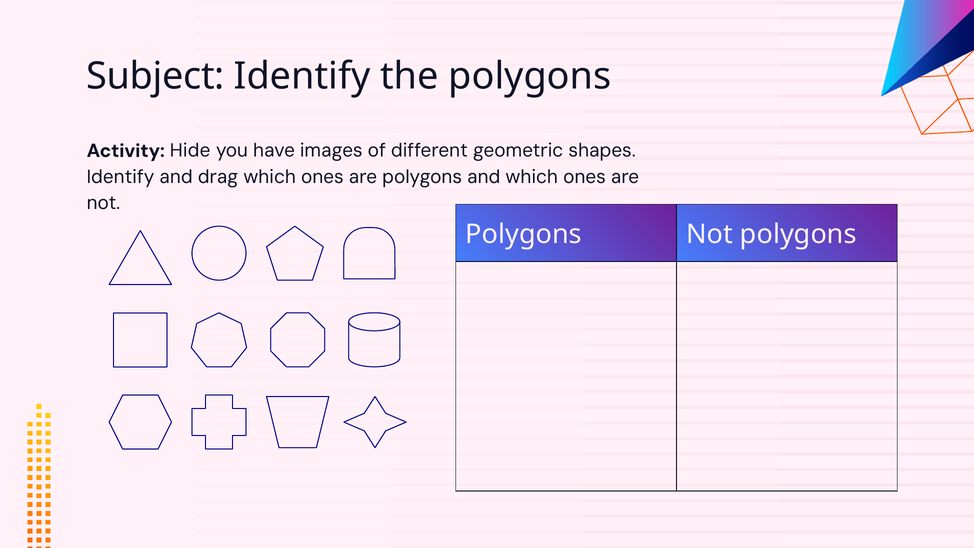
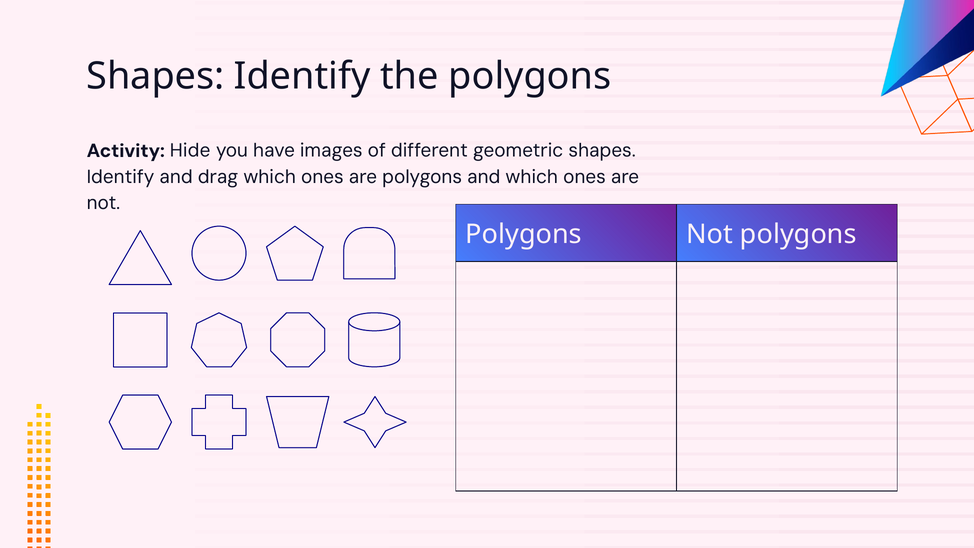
Subject at (155, 76): Subject -> Shapes
